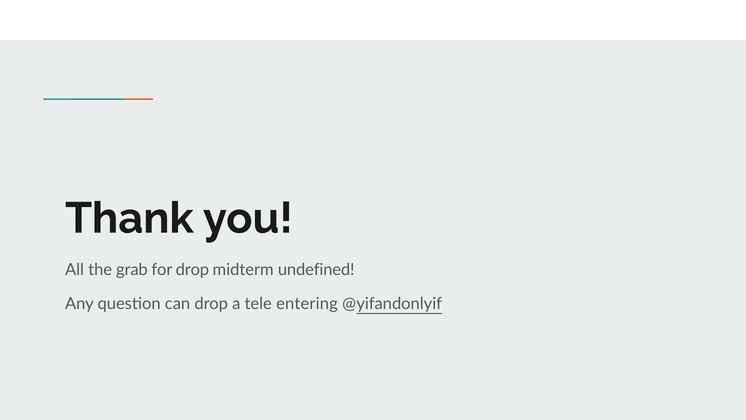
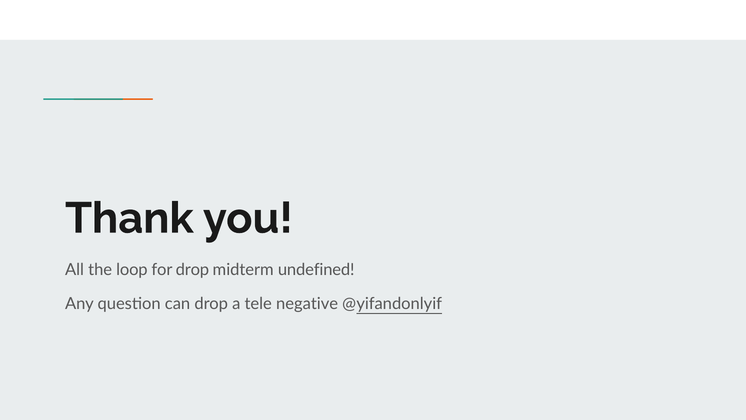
grab: grab -> loop
entering: entering -> negative
